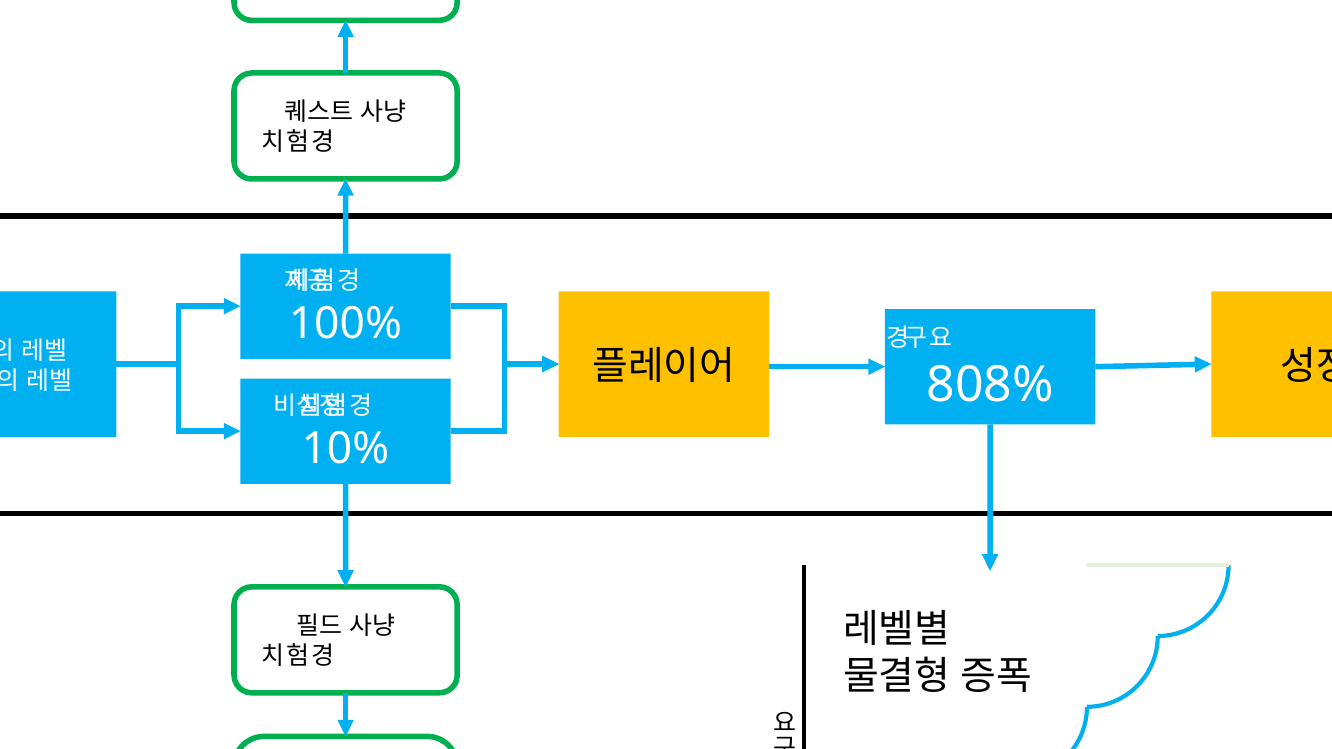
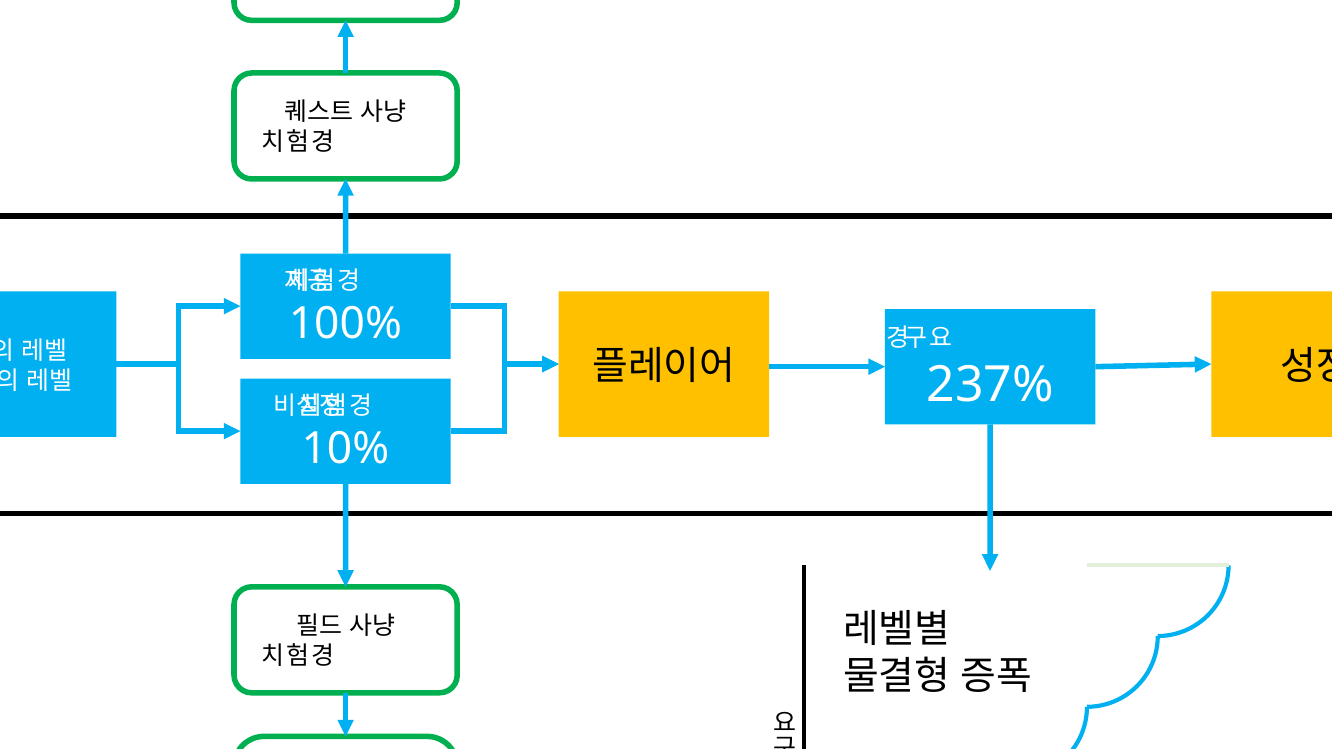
808%: 808% -> 237%
